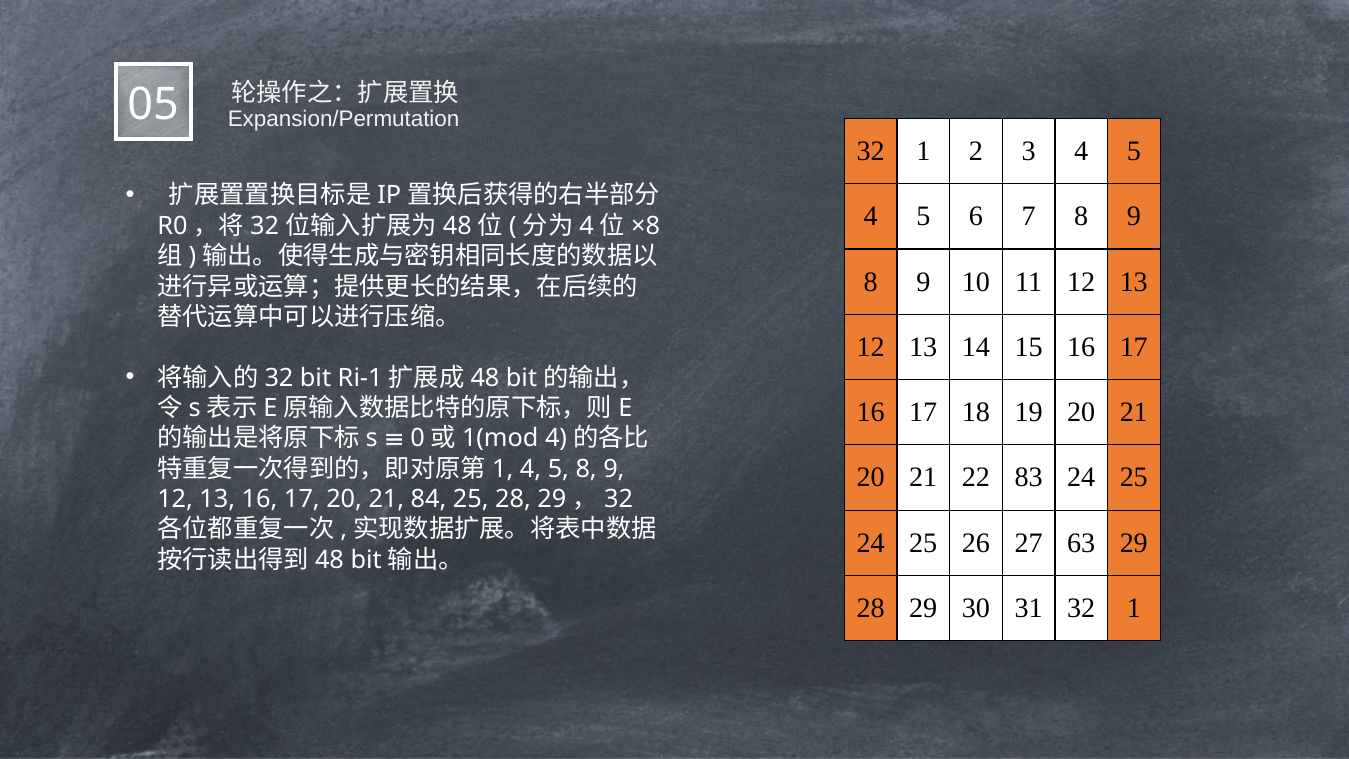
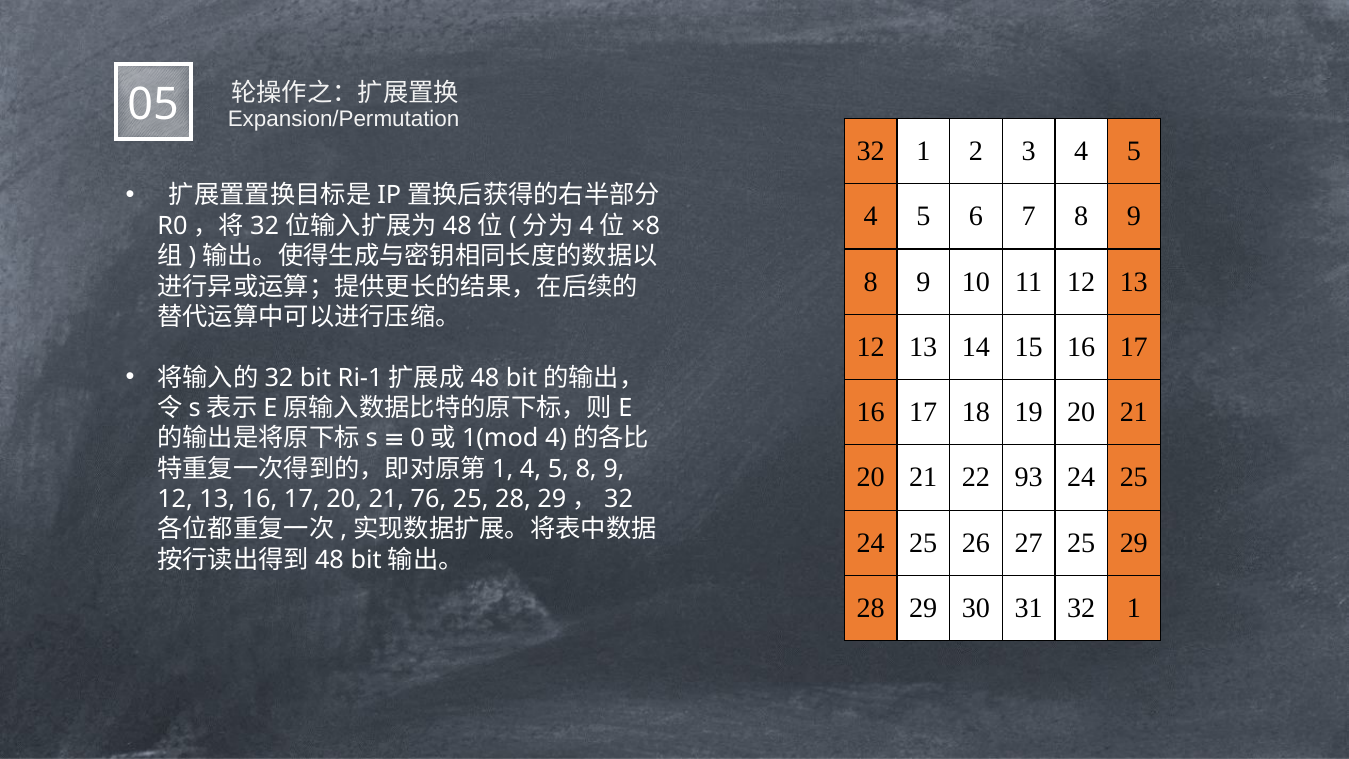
83: 83 -> 93
84: 84 -> 76
27 63: 63 -> 25
